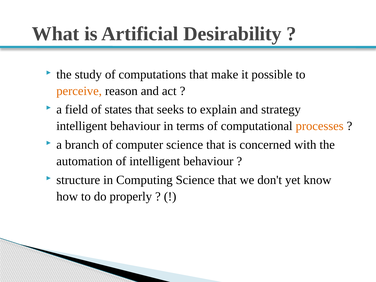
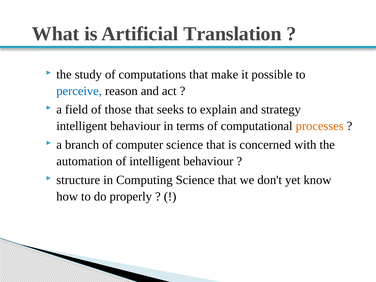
Desirability: Desirability -> Translation
perceive colour: orange -> blue
states: states -> those
